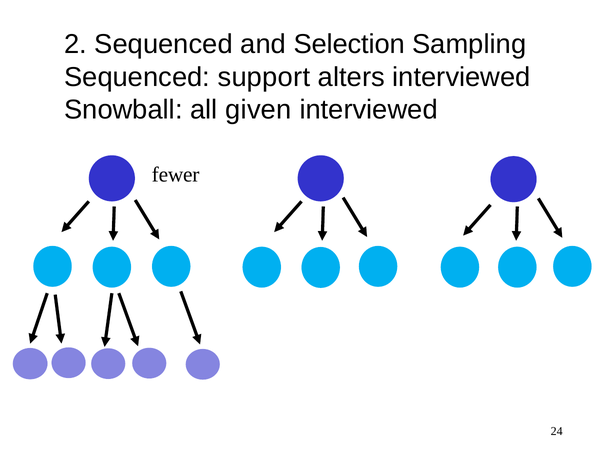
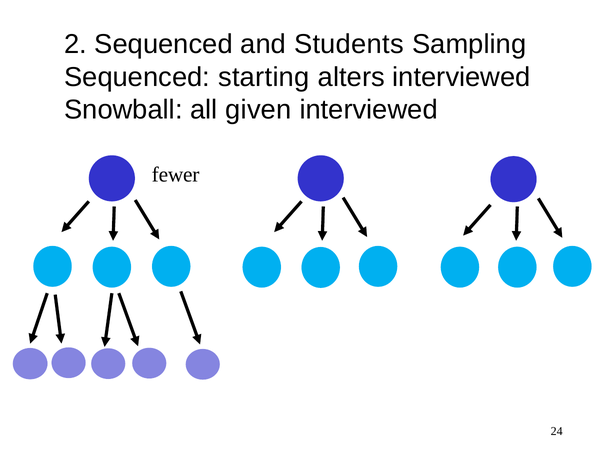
Selection: Selection -> Students
support: support -> starting
